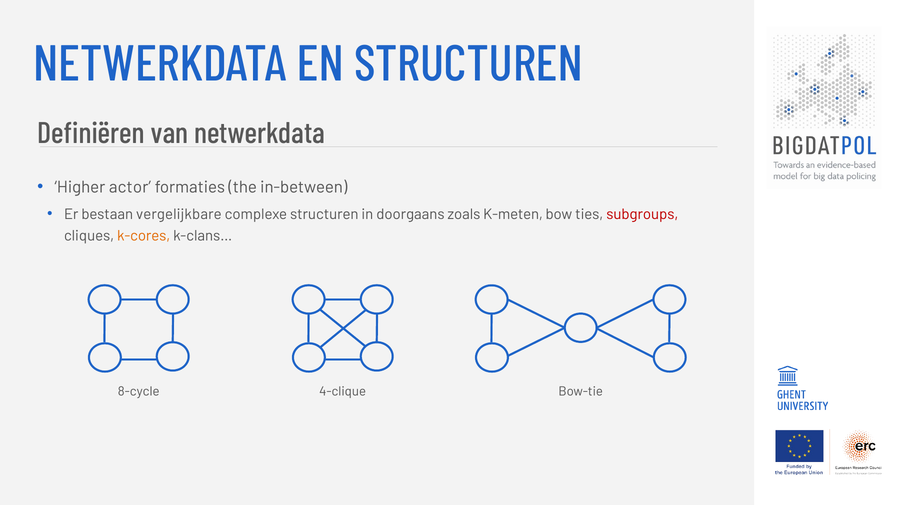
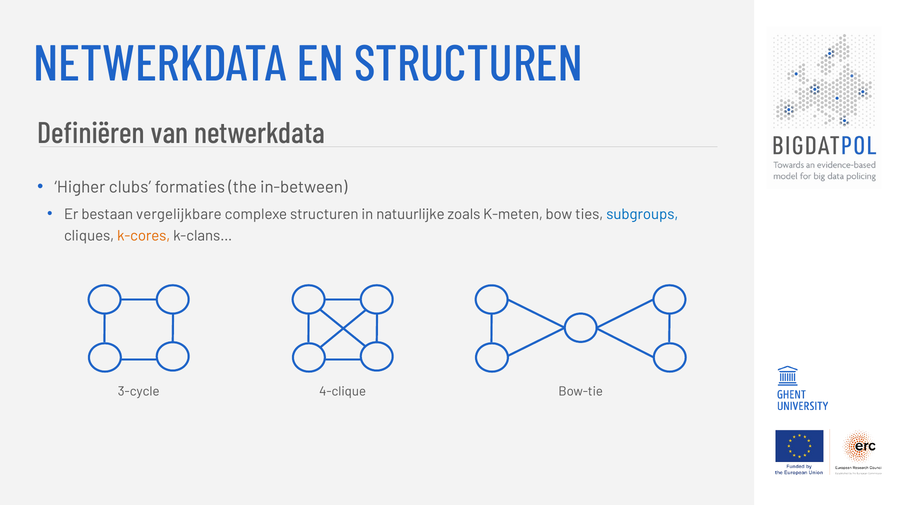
actor: actor -> clubs
doorgaans: doorgaans -> natuurlijke
subgroups colour: red -> blue
8-cycle: 8-cycle -> 3-cycle
